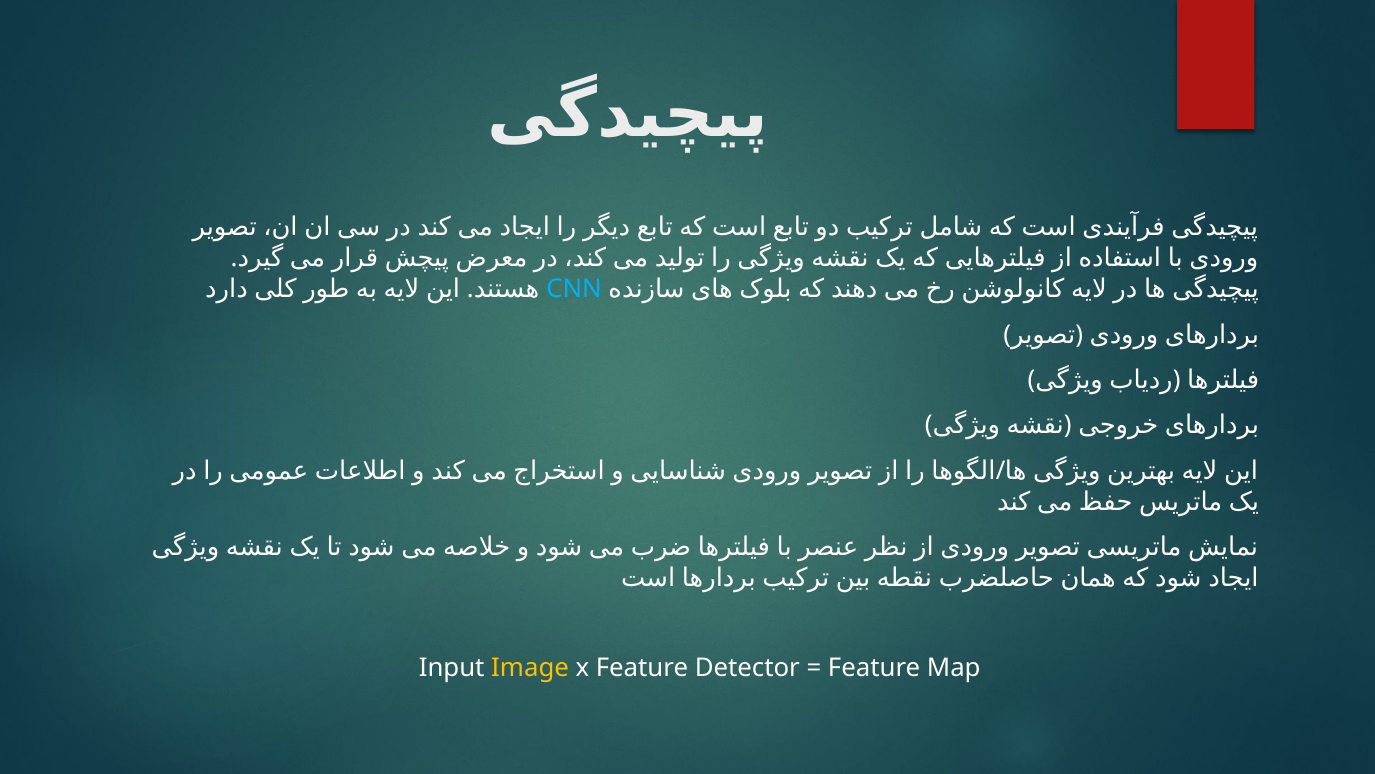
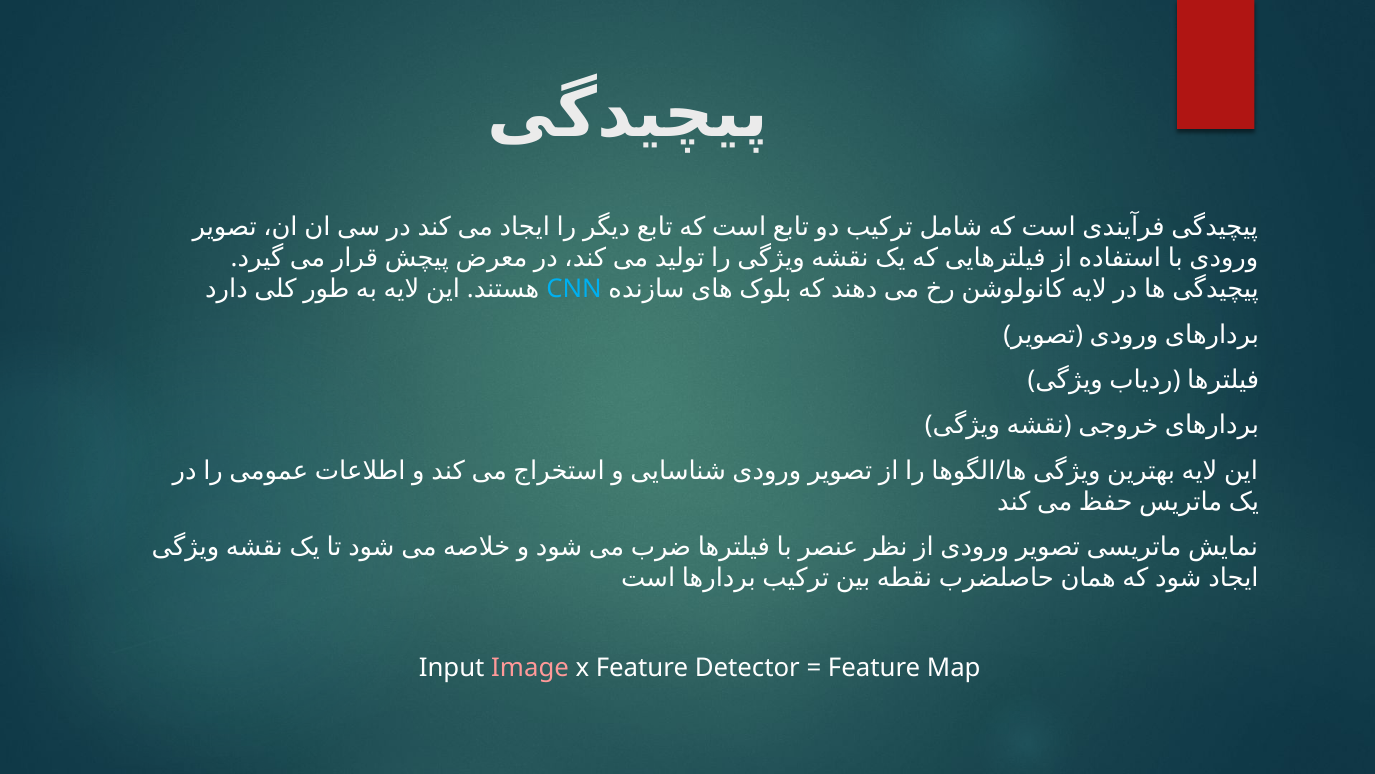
Image colour: yellow -> pink
